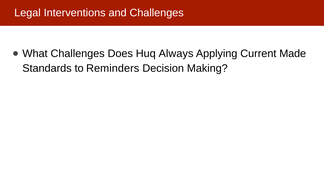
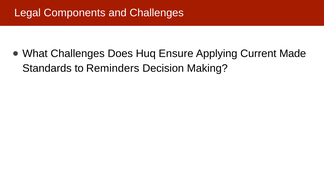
Interventions: Interventions -> Components
Always: Always -> Ensure
